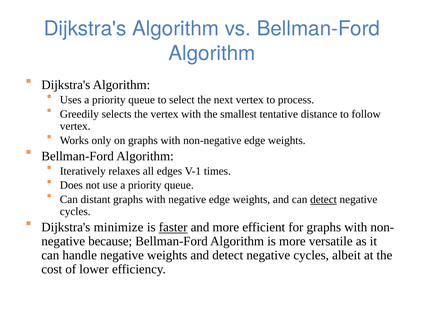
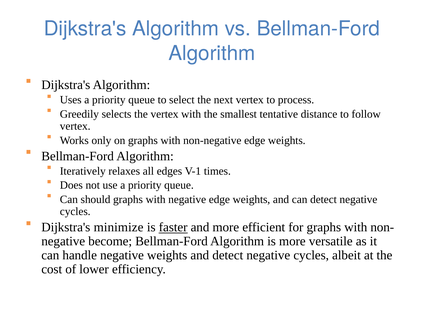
distant: distant -> should
detect at (324, 199) underline: present -> none
because: because -> become
